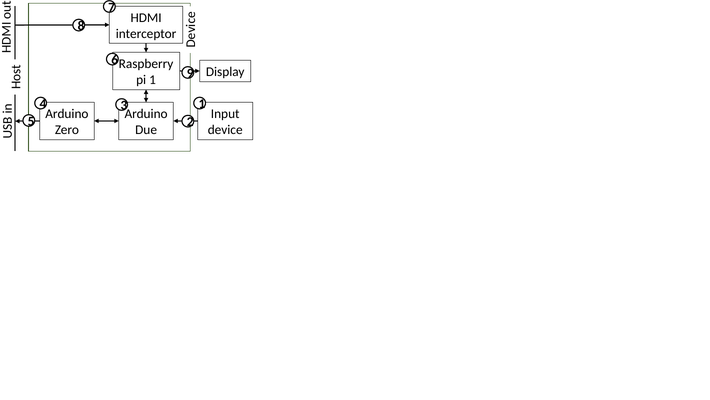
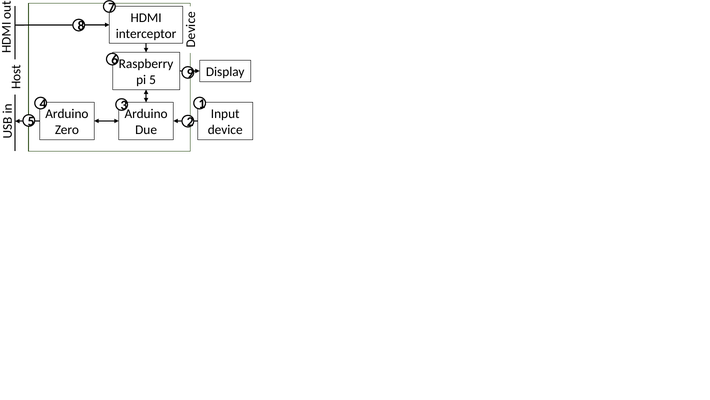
pi 1: 1 -> 5
